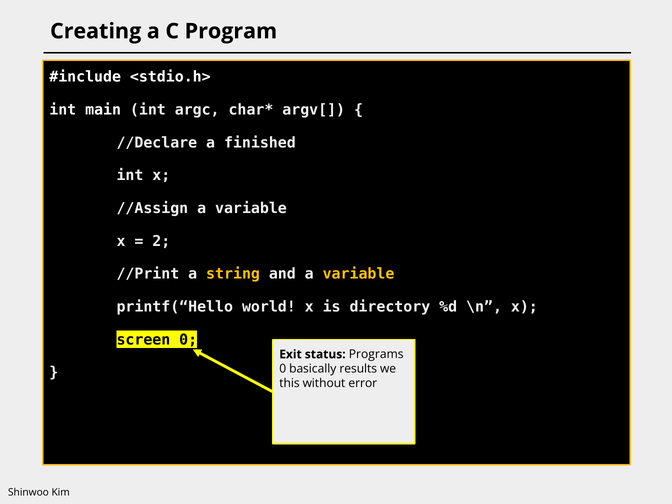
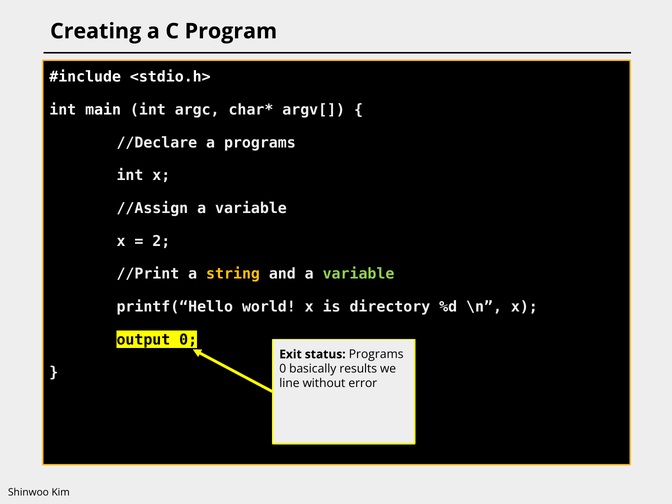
a finished: finished -> programs
variable at (359, 274) colour: yellow -> light green
screen: screen -> output
this: this -> line
